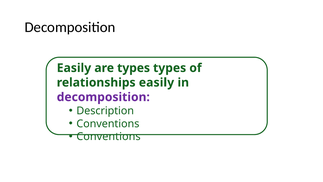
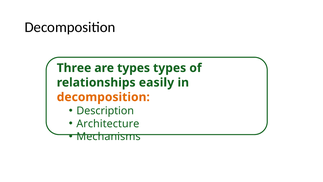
Easily at (74, 68): Easily -> Three
decomposition at (103, 97) colour: purple -> orange
Conventions at (108, 123): Conventions -> Architecture
Conventions at (109, 136): Conventions -> Mechanisms
